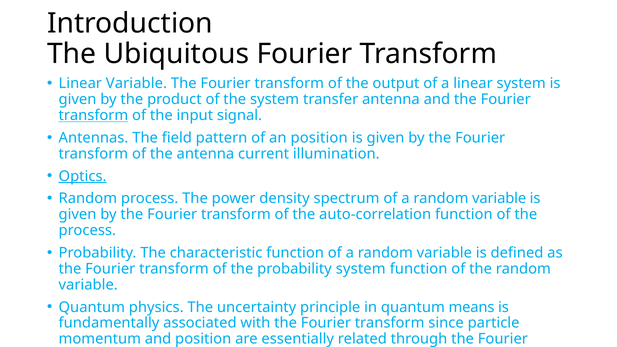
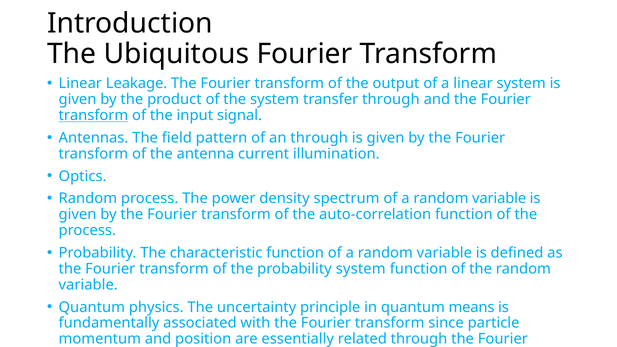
Linear Variable: Variable -> Leakage
transfer antenna: antenna -> through
an position: position -> through
Optics underline: present -> none
